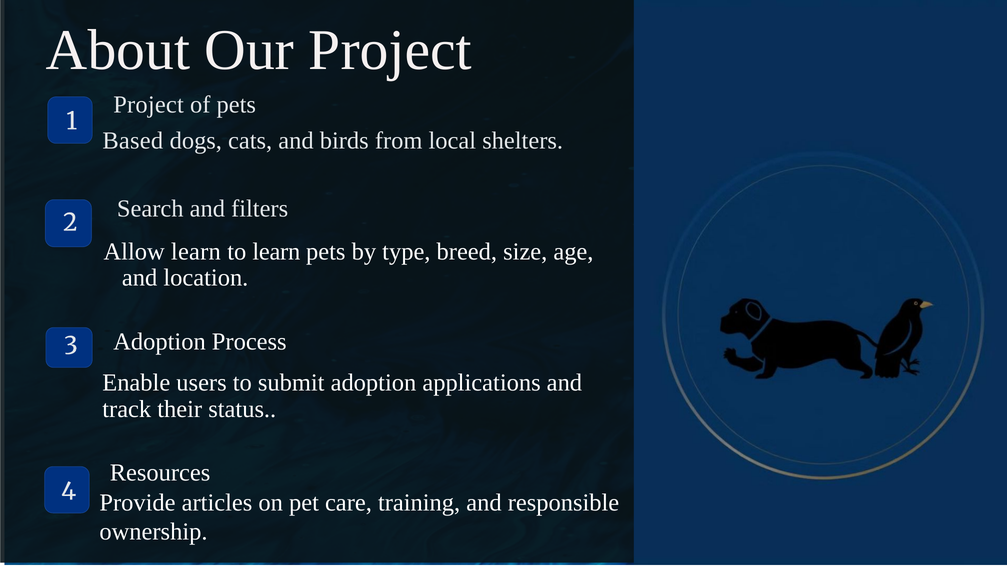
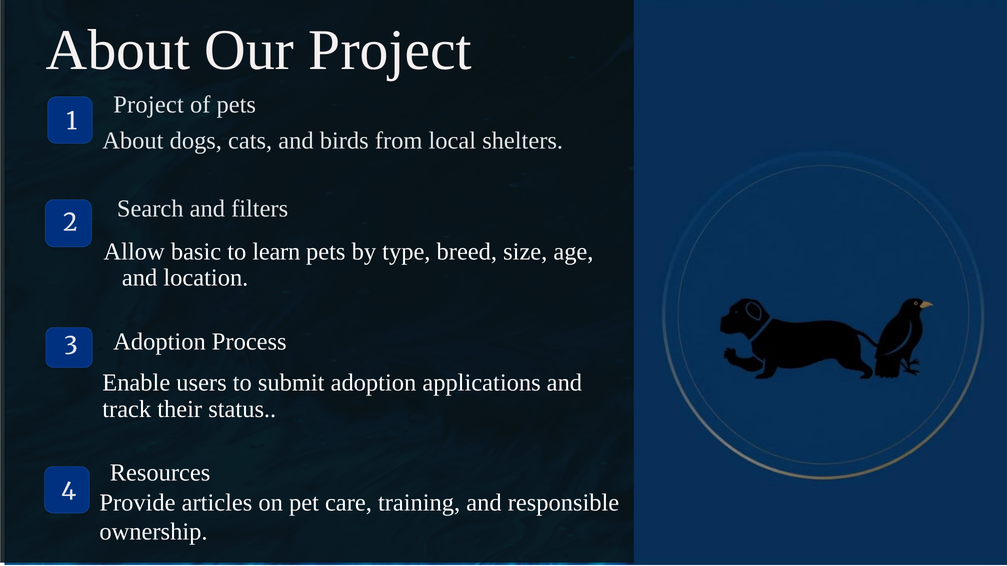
Based at (133, 141): Based -> About
Allow learn: learn -> basic
